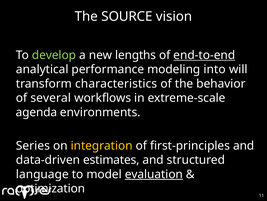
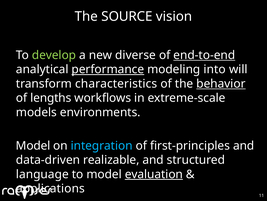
lengths: lengths -> diverse
performance underline: none -> present
behavior underline: none -> present
several: several -> lengths
agenda: agenda -> models
Series at (33, 145): Series -> Model
integration colour: yellow -> light blue
estimates: estimates -> realizable
optimization: optimization -> applications
